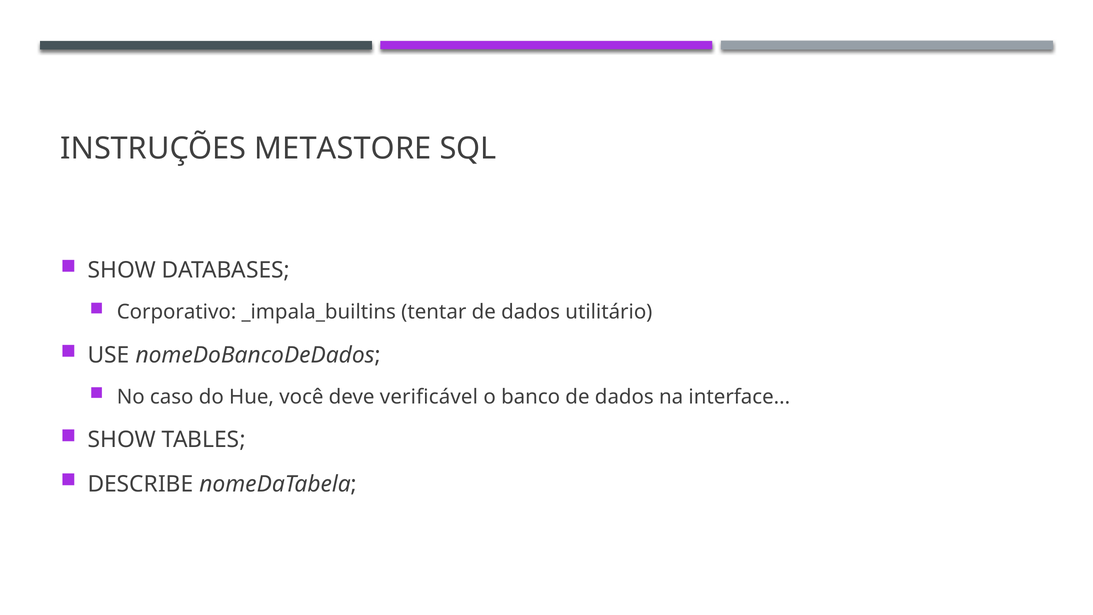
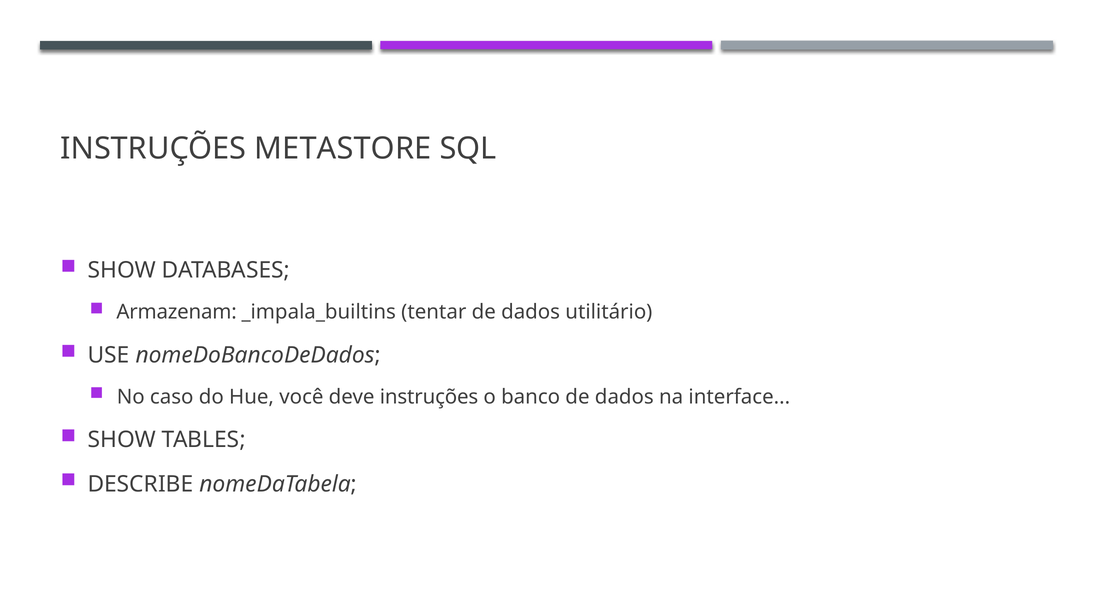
Corporativo: Corporativo -> Armazenam
deve verificável: verificável -> instruções
